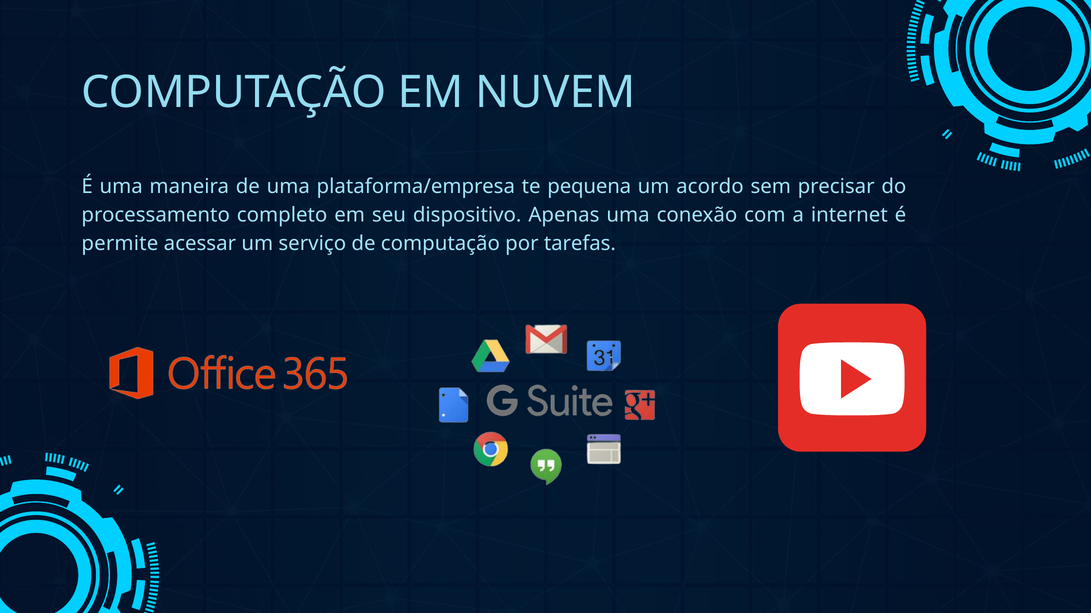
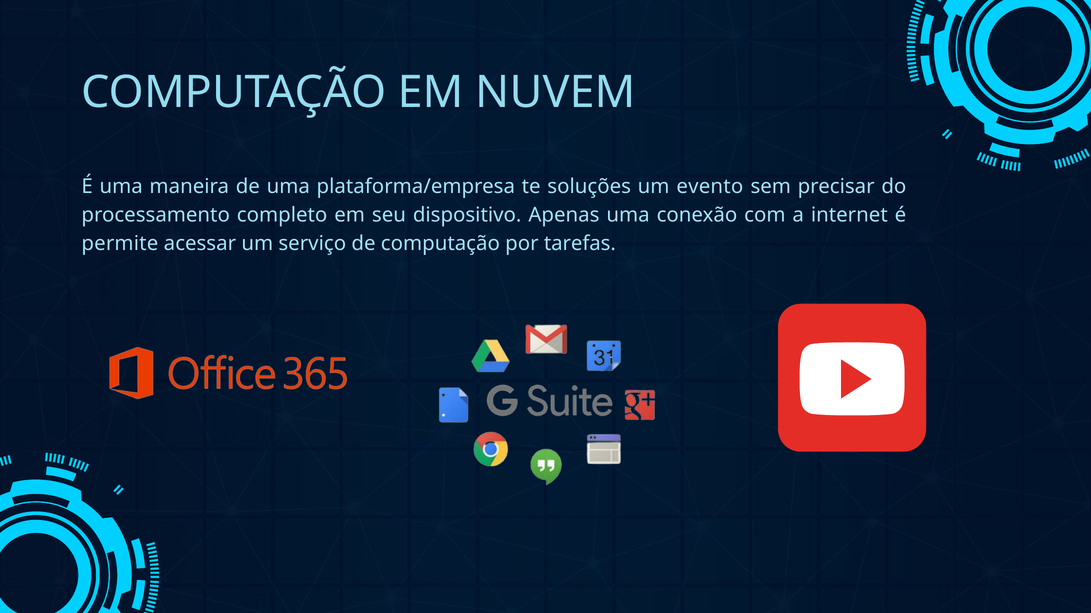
pequena: pequena -> soluções
acordo: acordo -> evento
